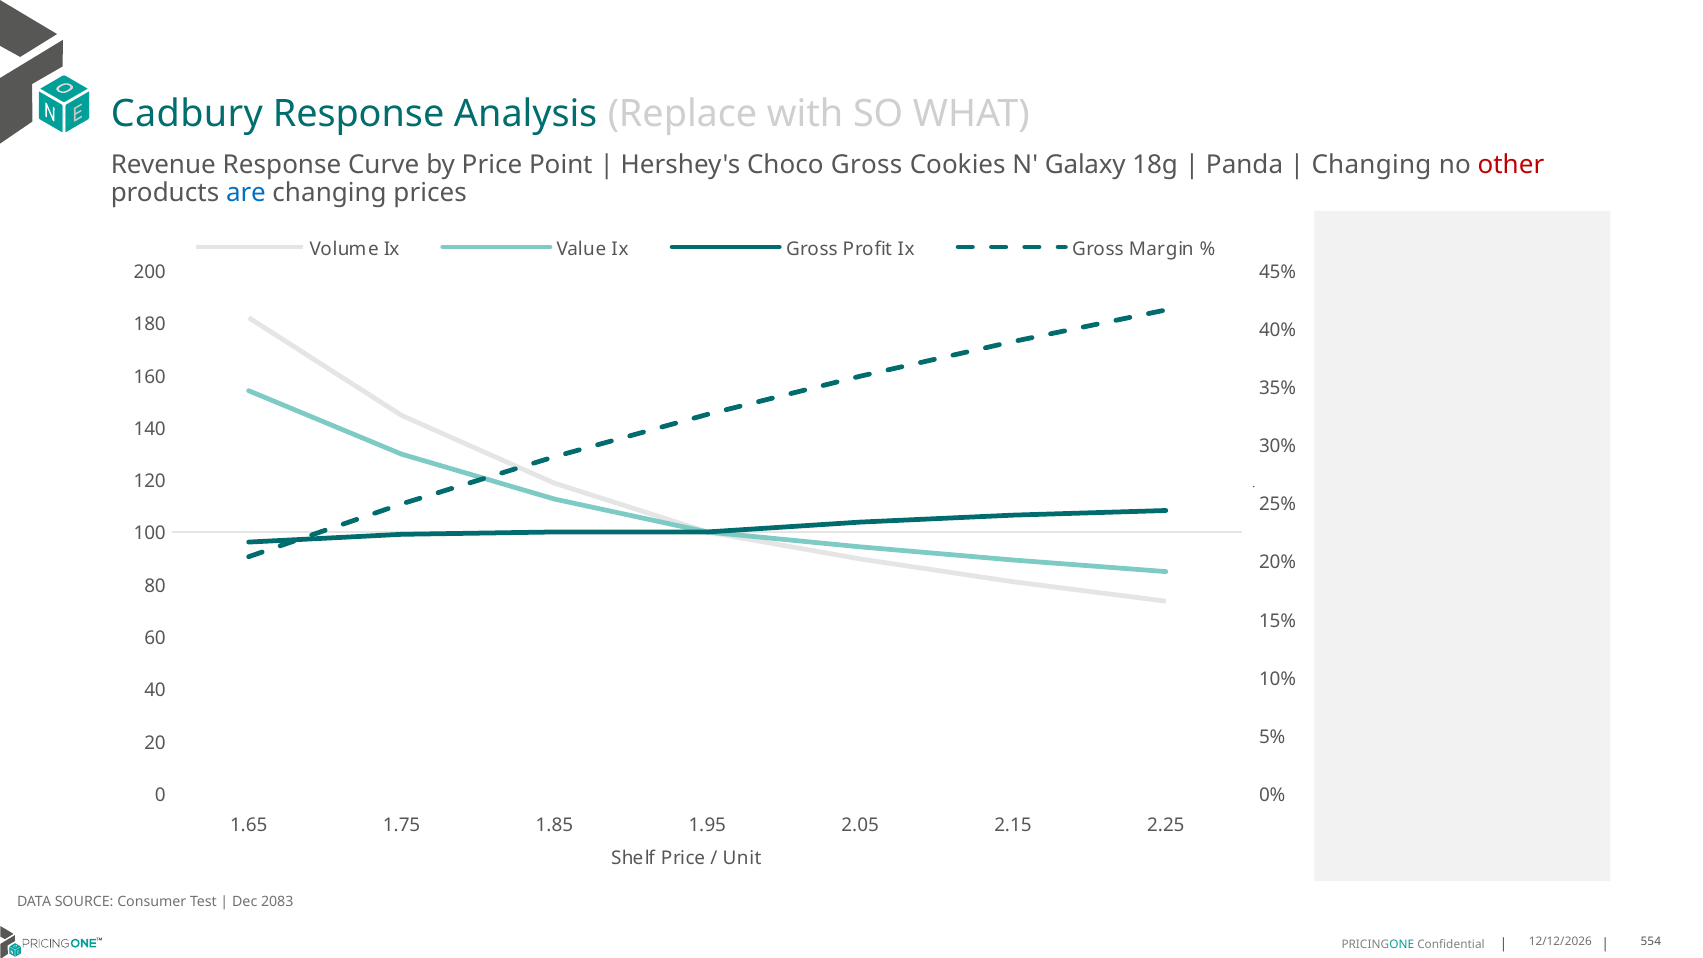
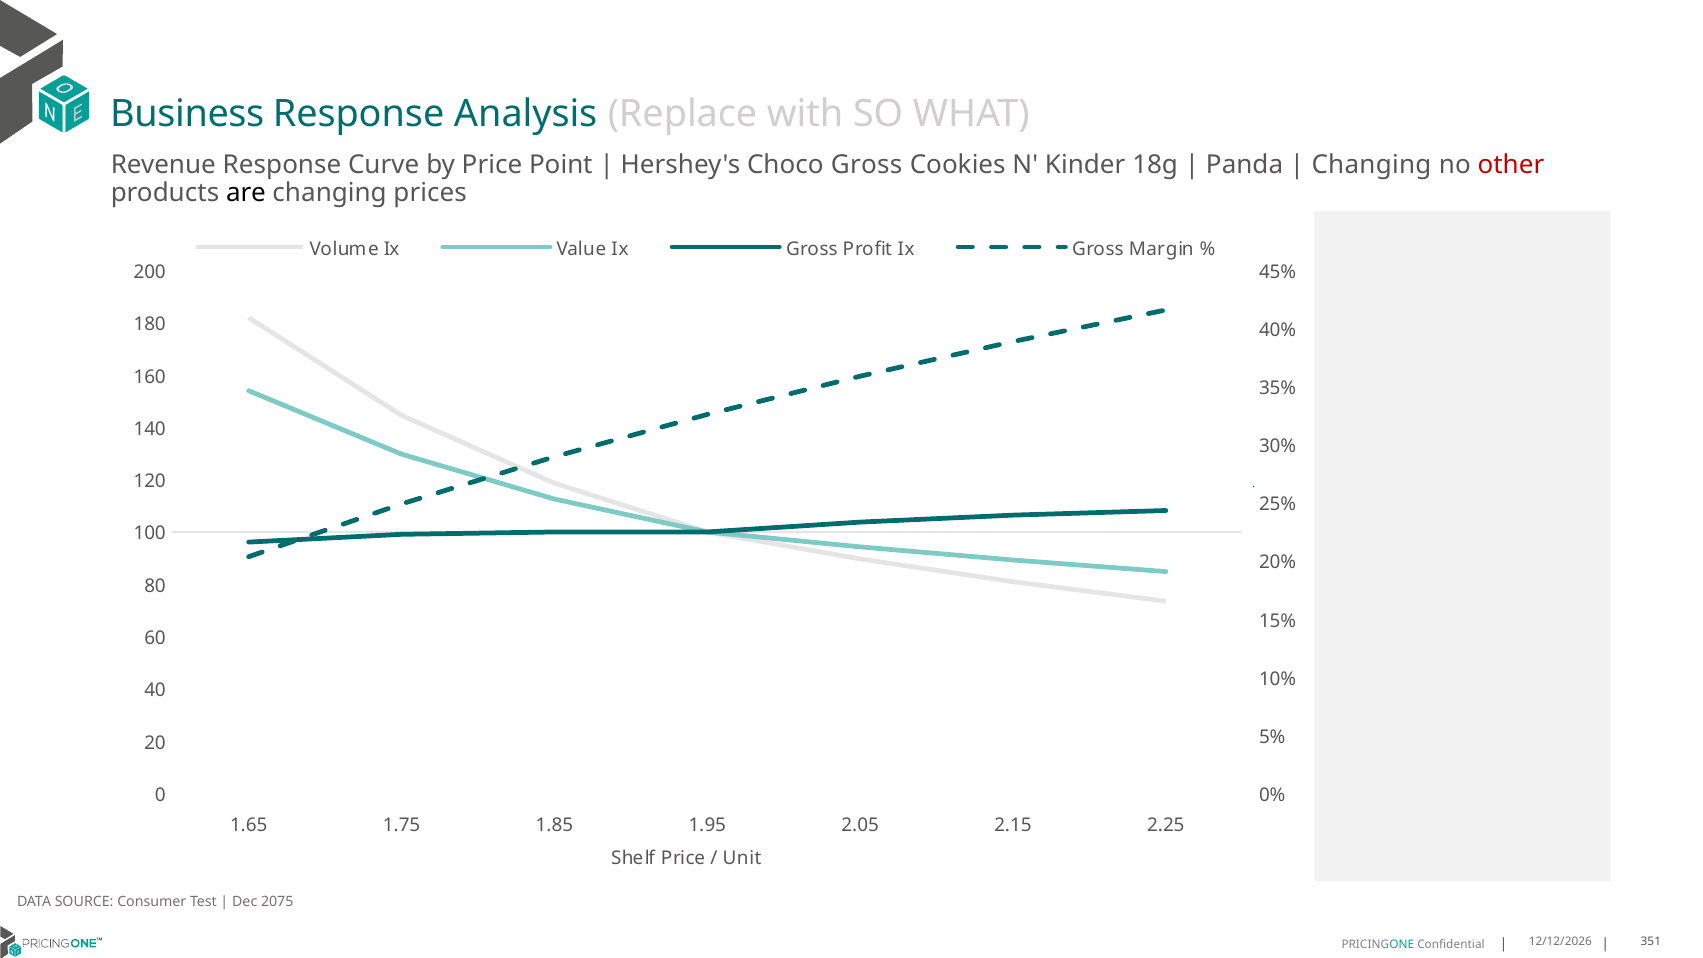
Cadbury: Cadbury -> Business
Galaxy: Galaxy -> Kinder
are colour: blue -> black
2083: 2083 -> 2075
554: 554 -> 351
